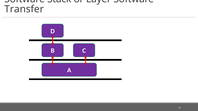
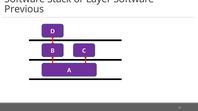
Transfer: Transfer -> Previous
